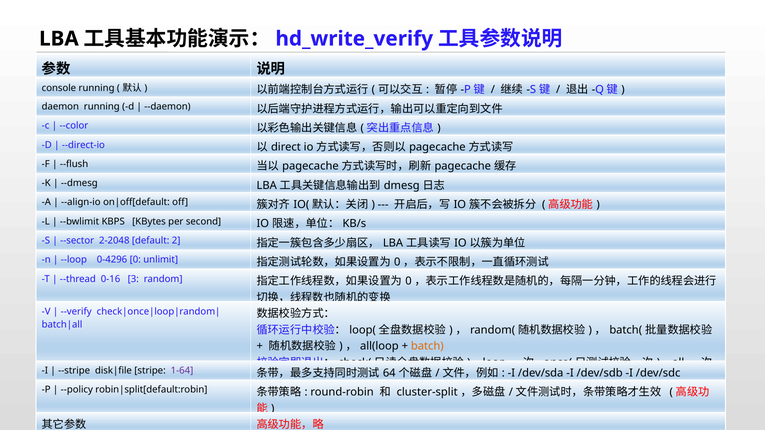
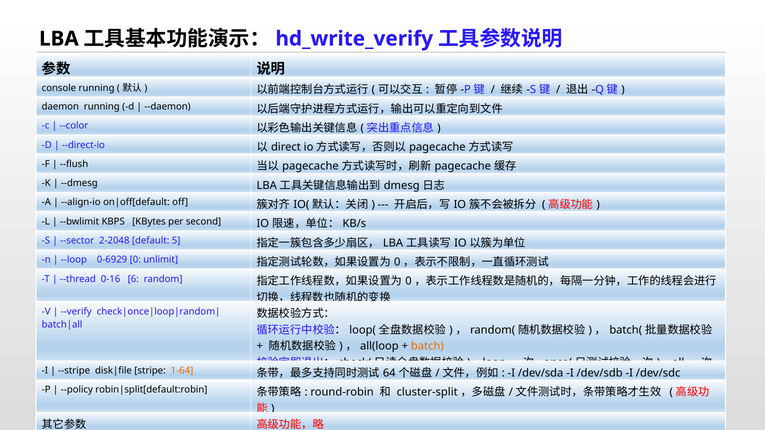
2: 2 -> 5
0-4296: 0-4296 -> 0-6929
3: 3 -> 6
1-64 colour: purple -> orange
